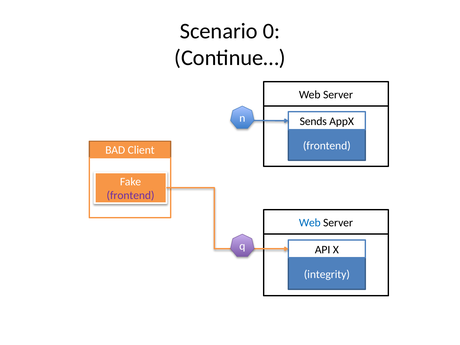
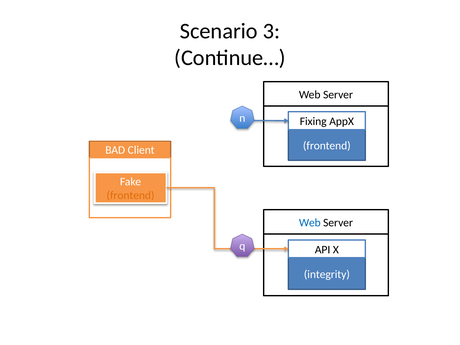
0: 0 -> 3
Sends: Sends -> Fixing
frontend at (130, 196) colour: purple -> orange
